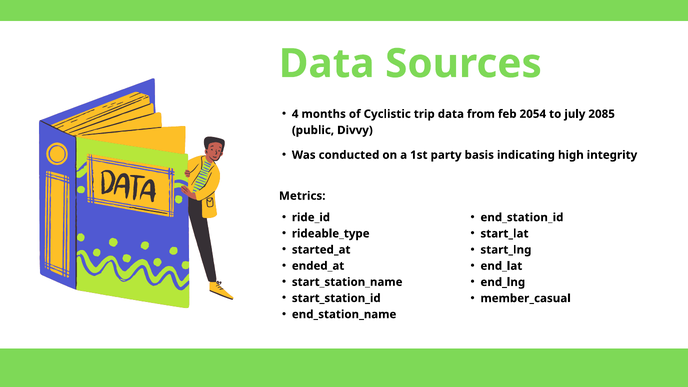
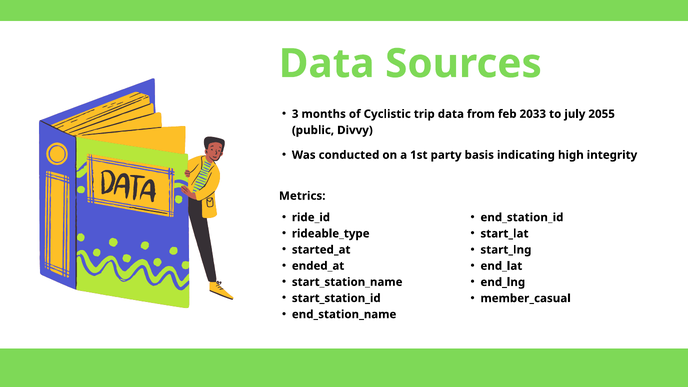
4: 4 -> 3
2054: 2054 -> 2033
2085: 2085 -> 2055
